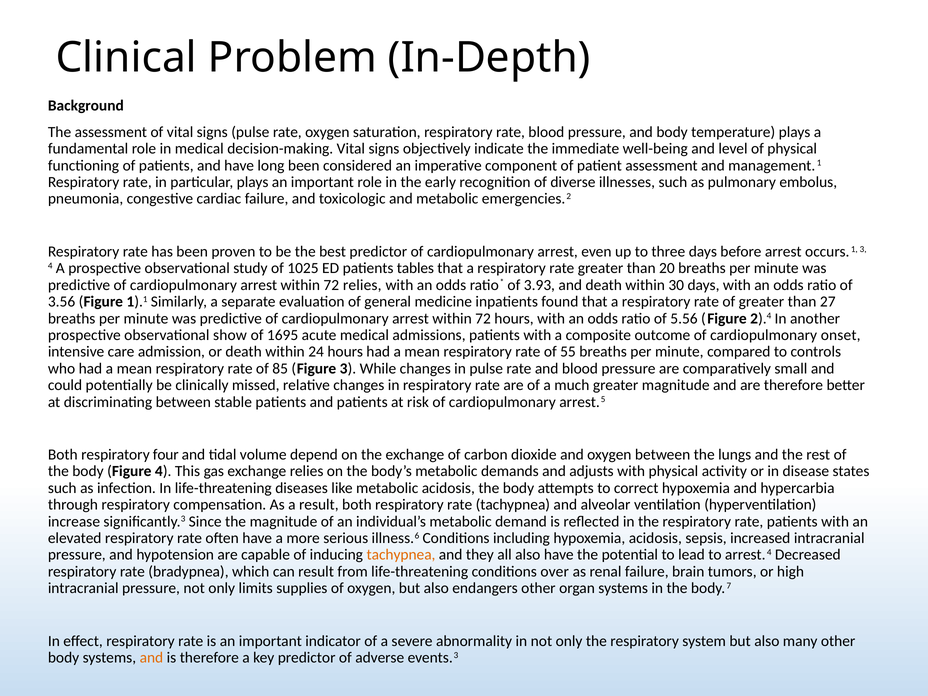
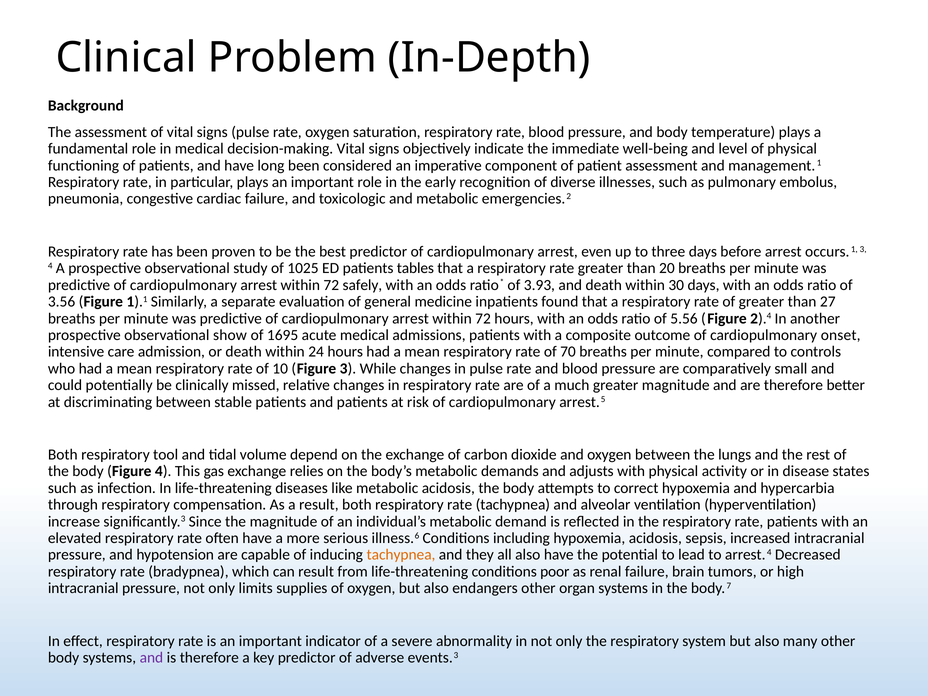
72 relies: relies -> safely
55: 55 -> 70
85: 85 -> 10
four: four -> tool
over: over -> poor
and at (151, 658) colour: orange -> purple
